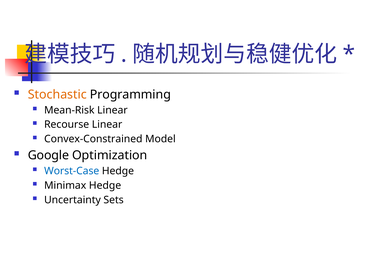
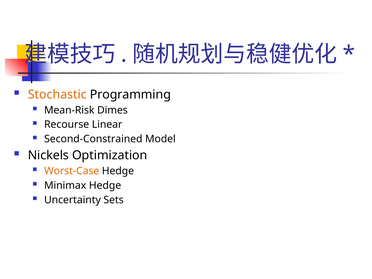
Mean-Risk Linear: Linear -> Dimes
Convex-Constrained: Convex-Constrained -> Second-Constrained
Google: Google -> Nickels
Worst-Case colour: blue -> orange
